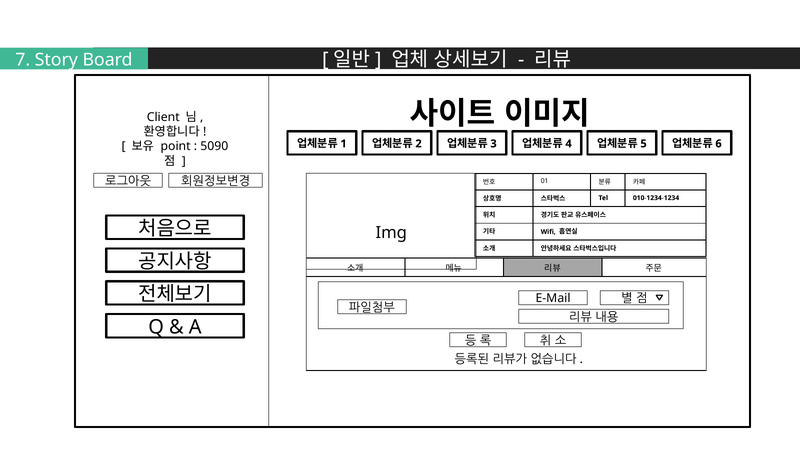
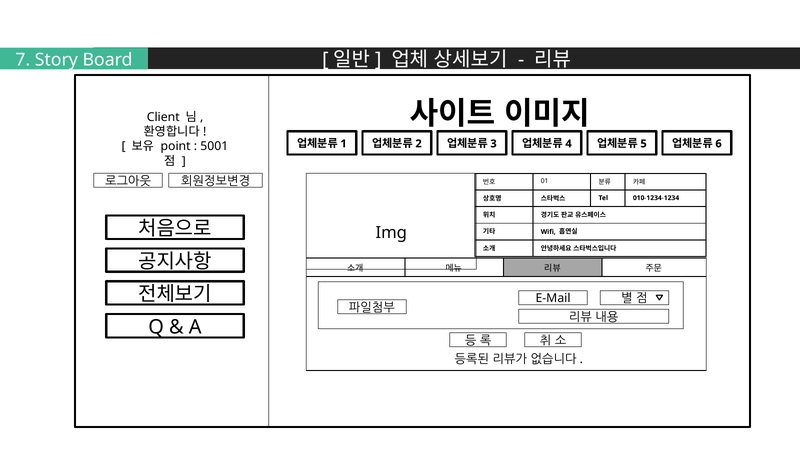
5090: 5090 -> 5001
